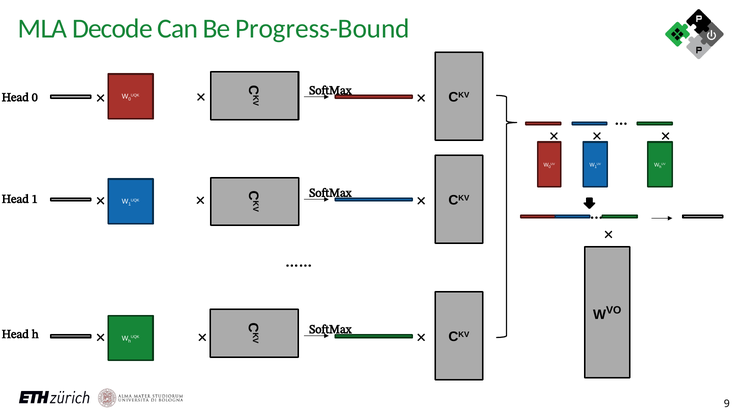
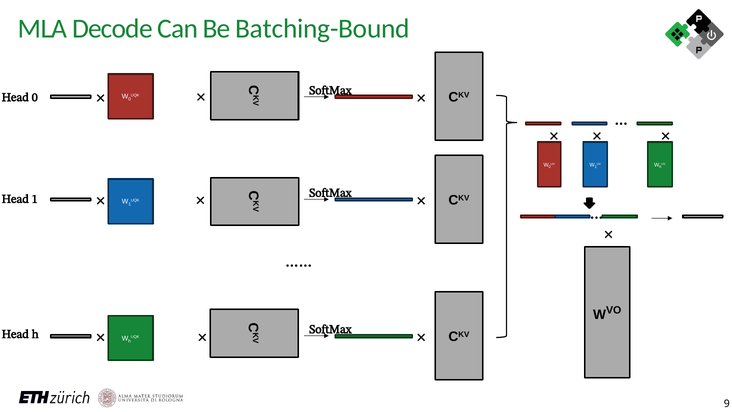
Progress-Bound: Progress-Bound -> Batching-Bound
